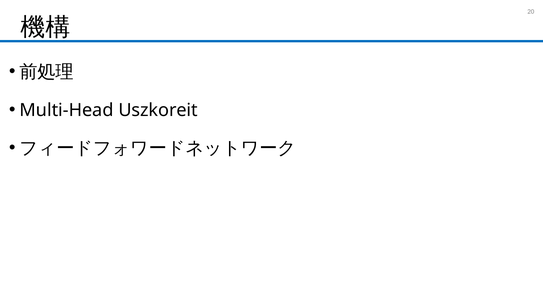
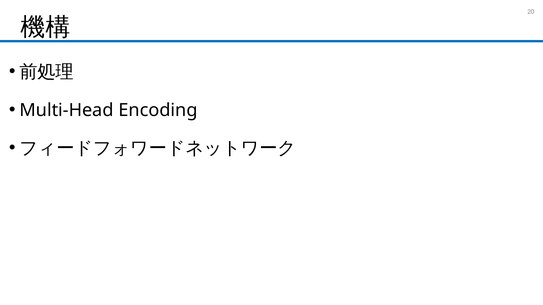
Uszkoreit: Uszkoreit -> Encoding
